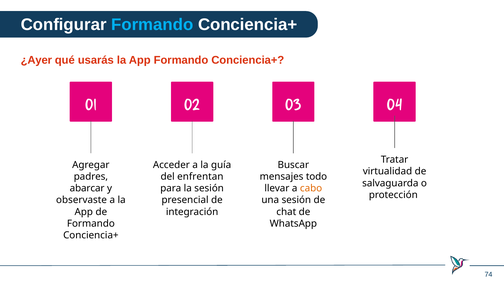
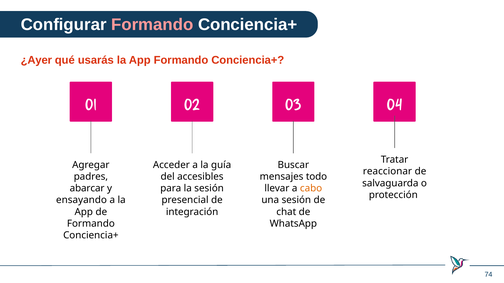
Formando at (152, 25) colour: light blue -> pink
virtualidad: virtualidad -> reaccionar
enfrentan: enfrentan -> accesibles
observaste: observaste -> ensayando
